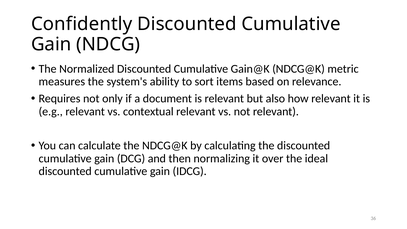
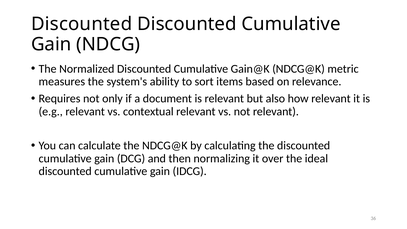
Confidently at (82, 24): Confidently -> Discounted
